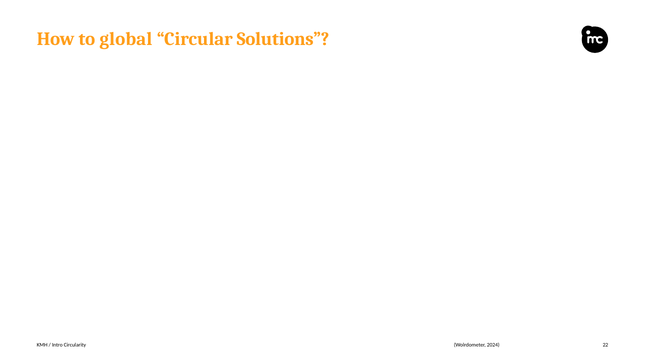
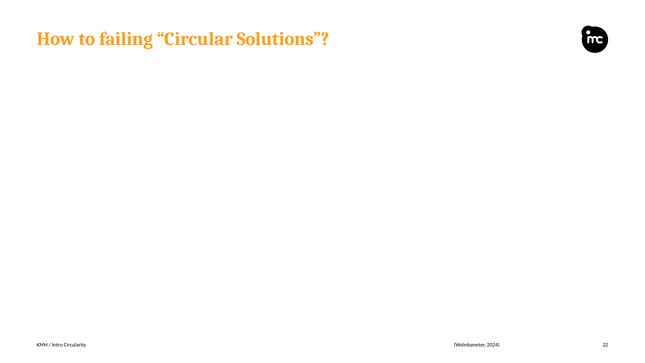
global: global -> failing
